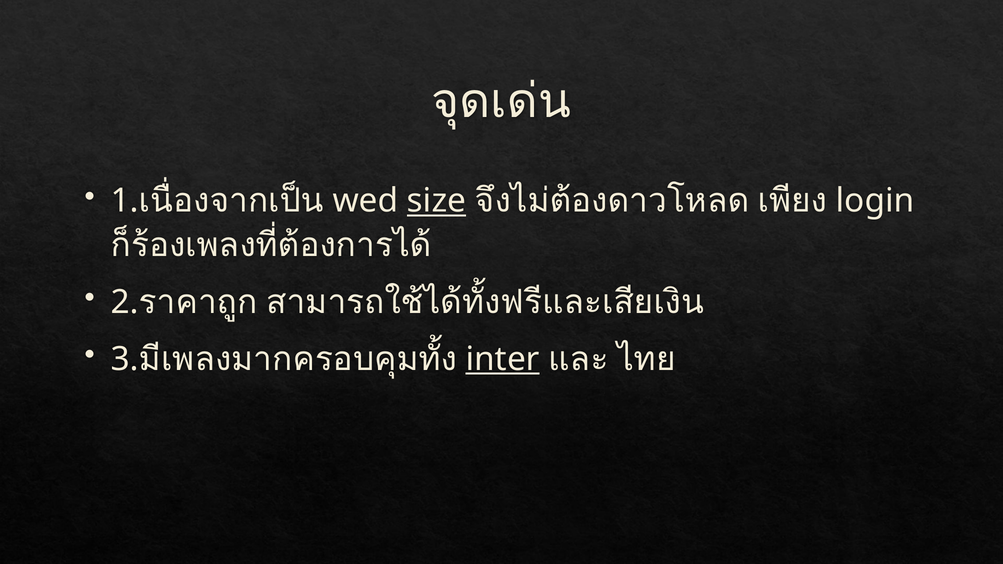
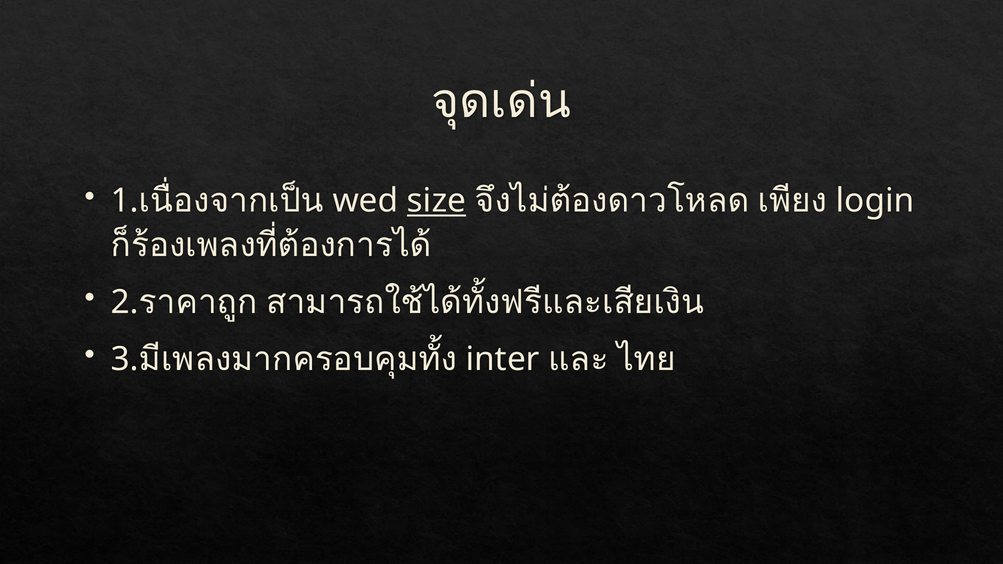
inter underline: present -> none
